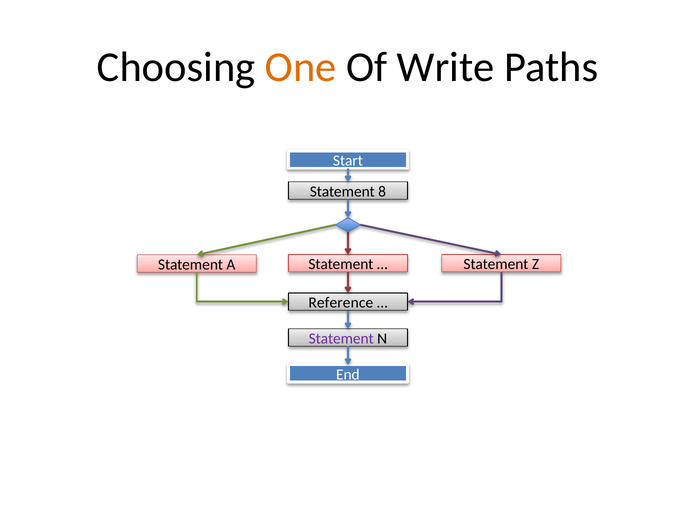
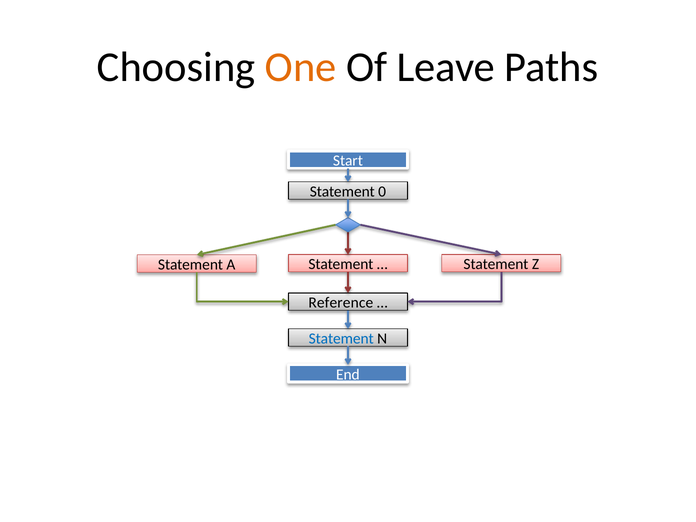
Write: Write -> Leave
8: 8 -> 0
Statement at (341, 339) colour: purple -> blue
